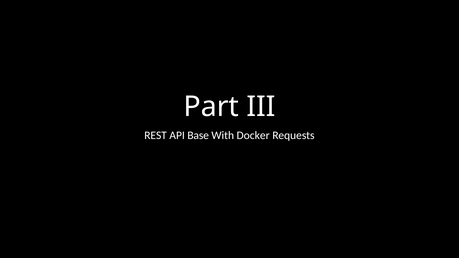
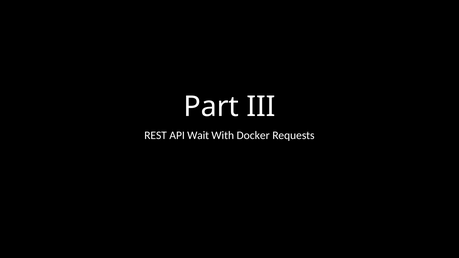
Base: Base -> Wait
